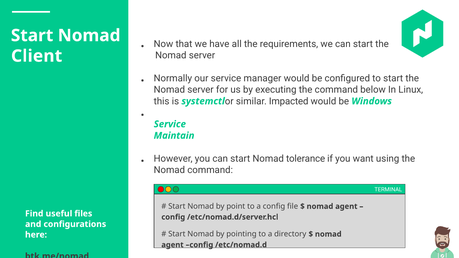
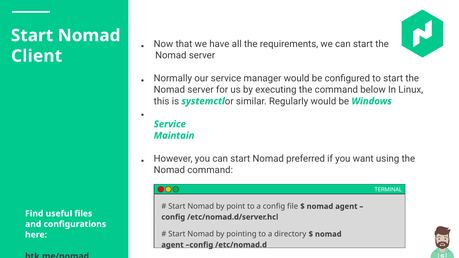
Impacted: Impacted -> Regularly
tolerance: tolerance -> preferred
